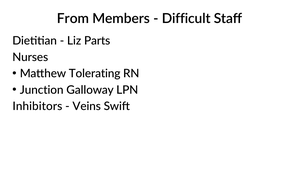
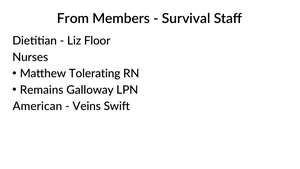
Difficult: Difficult -> Survival
Parts: Parts -> Floor
Junction: Junction -> Remains
Inhibitors: Inhibitors -> American
